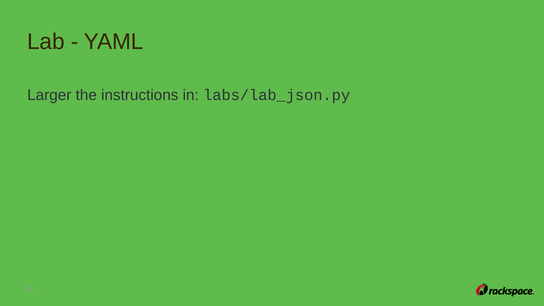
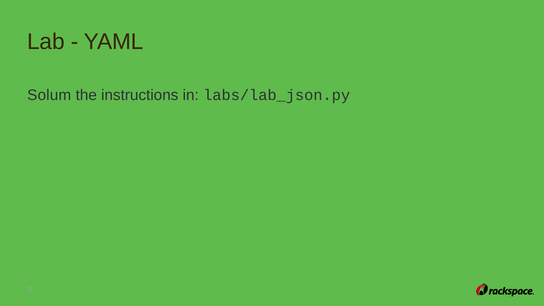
Larger: Larger -> Solum
